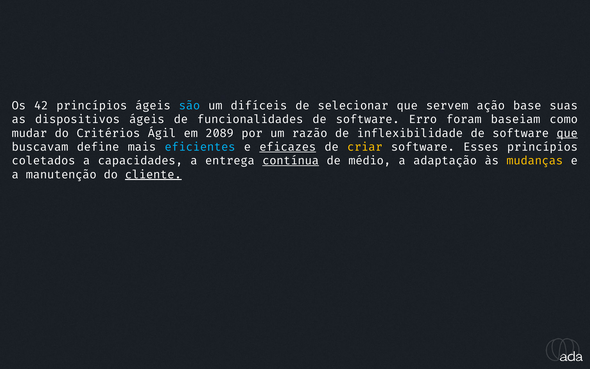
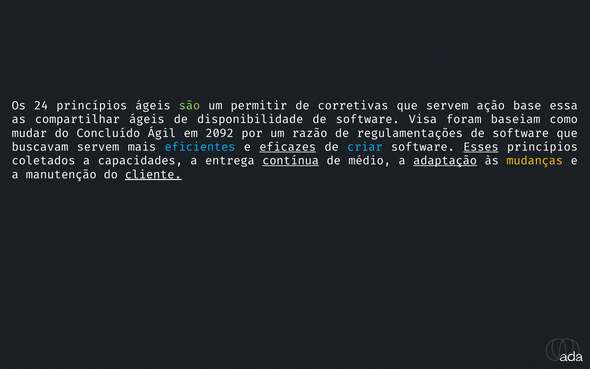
42: 42 -> 24
são colour: light blue -> light green
difíceis: difíceis -> permitir
selecionar: selecionar -> corretivas
suas: suas -> essa
dispositivos: dispositivos -> compartilhar
funcionalidades: funcionalidades -> disponibilidade
Erro: Erro -> Visa
Critérios: Critérios -> Concluído
2089: 2089 -> 2092
inflexibilidade: inflexibilidade -> regulamentações
que at (567, 133) underline: present -> none
buscavam define: define -> servem
criar colour: yellow -> light blue
Esses underline: none -> present
adaptação underline: none -> present
